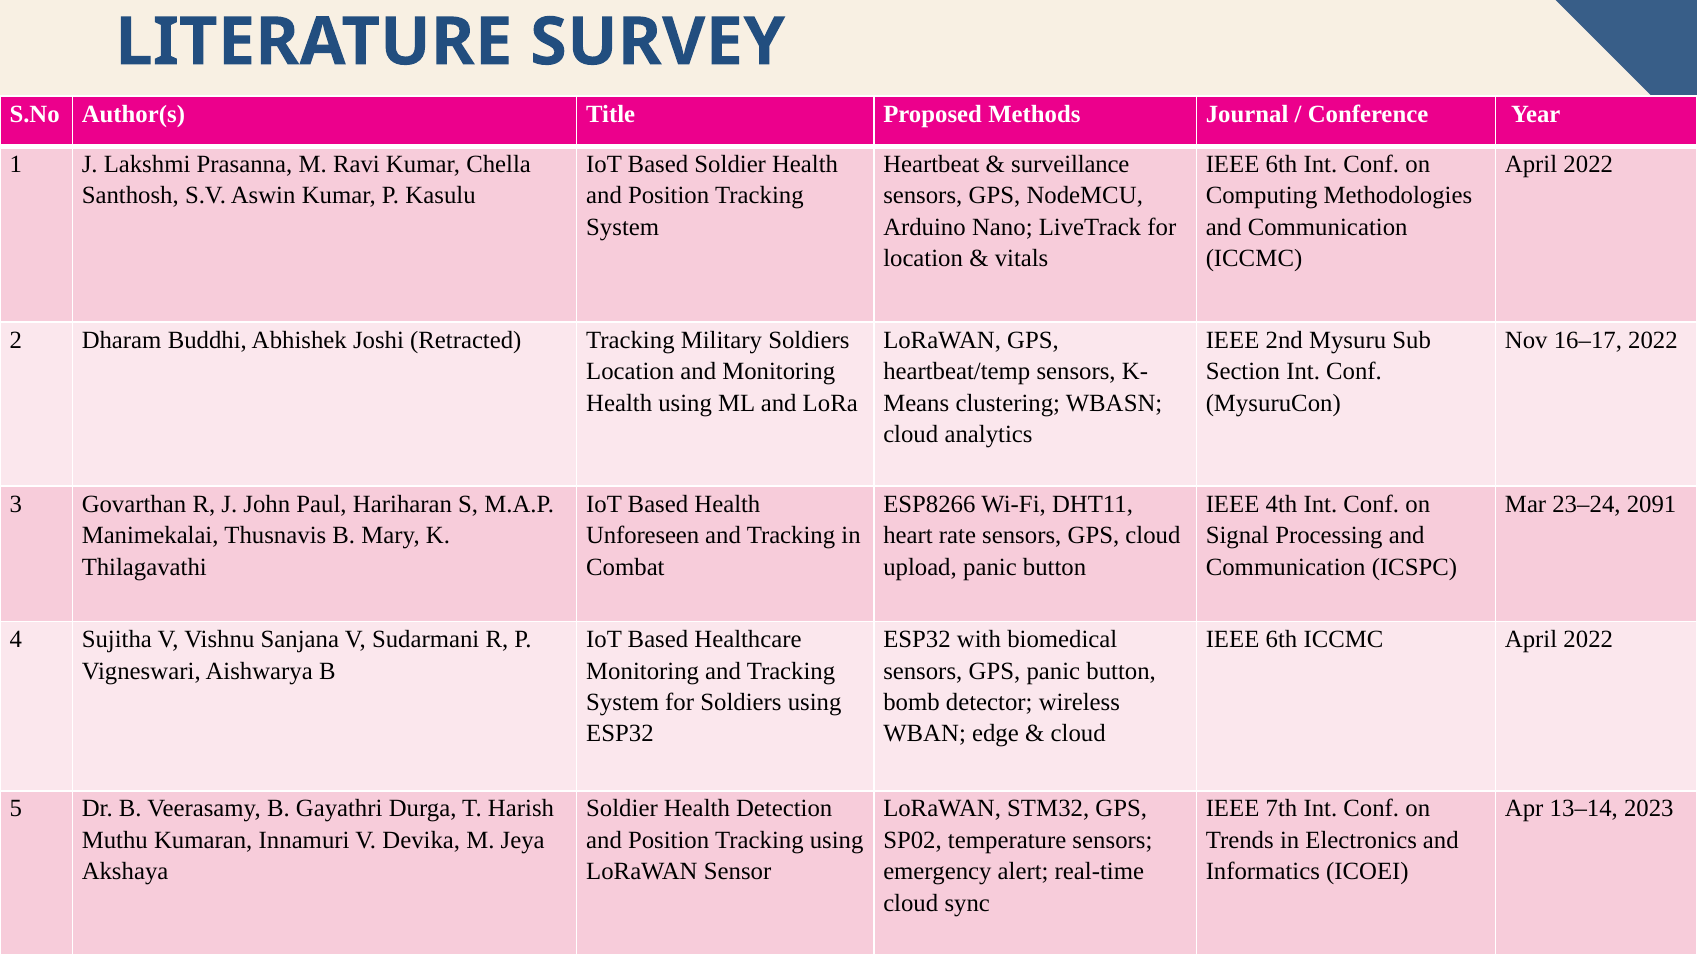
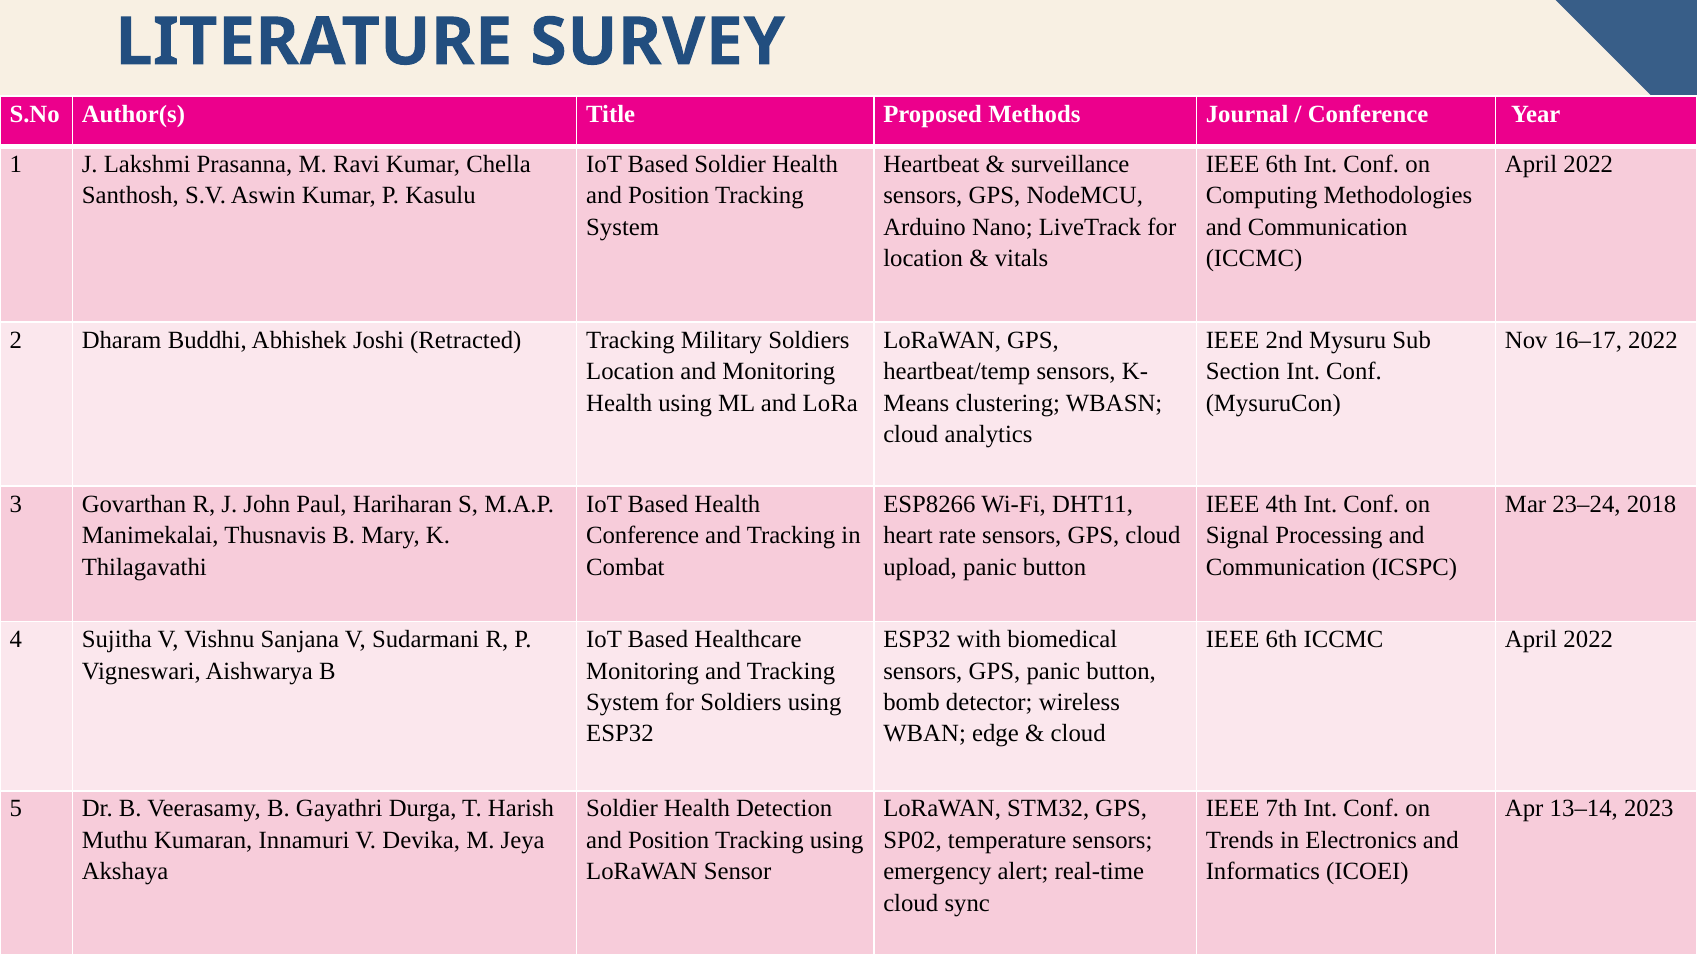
2091: 2091 -> 2018
Unforeseen at (643, 535): Unforeseen -> Conference
